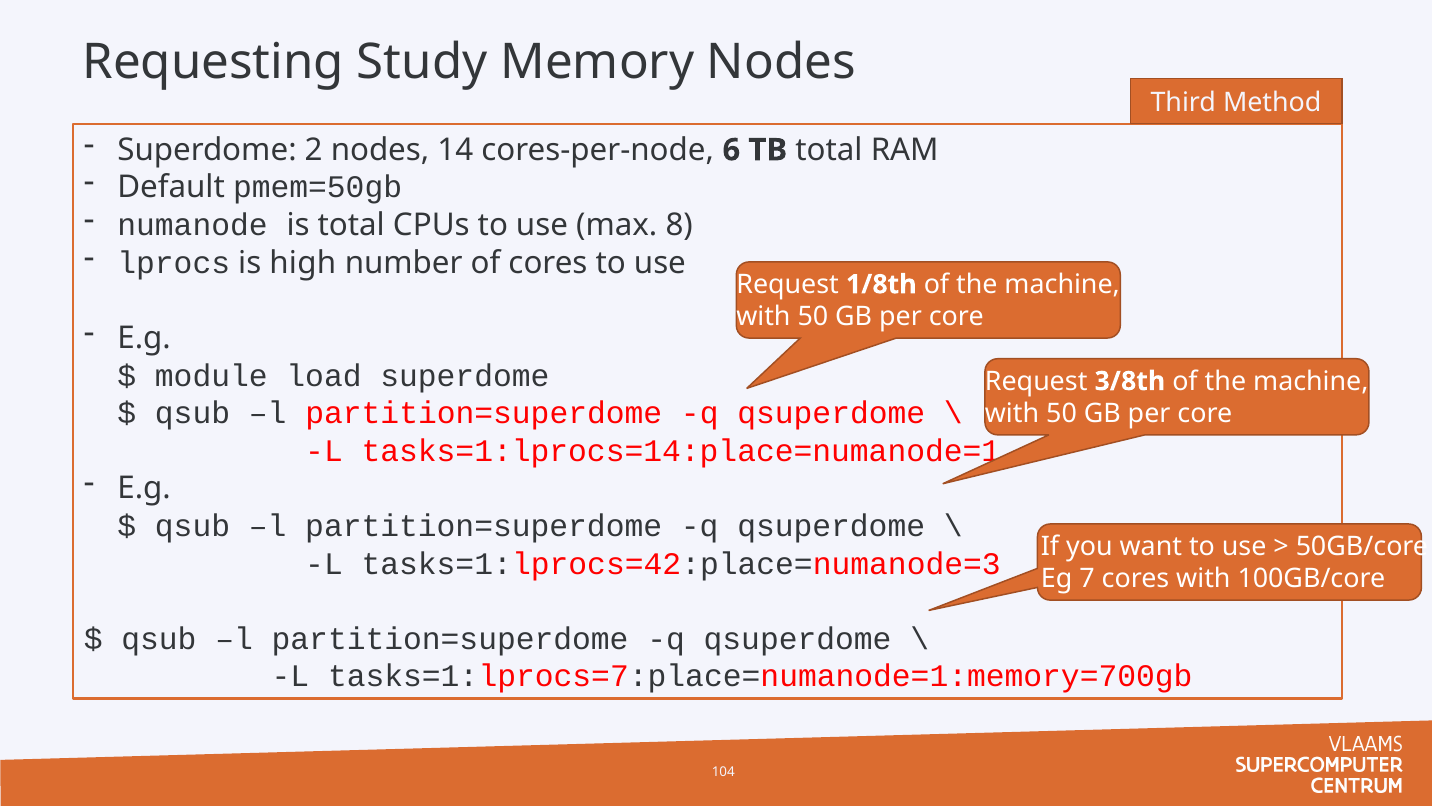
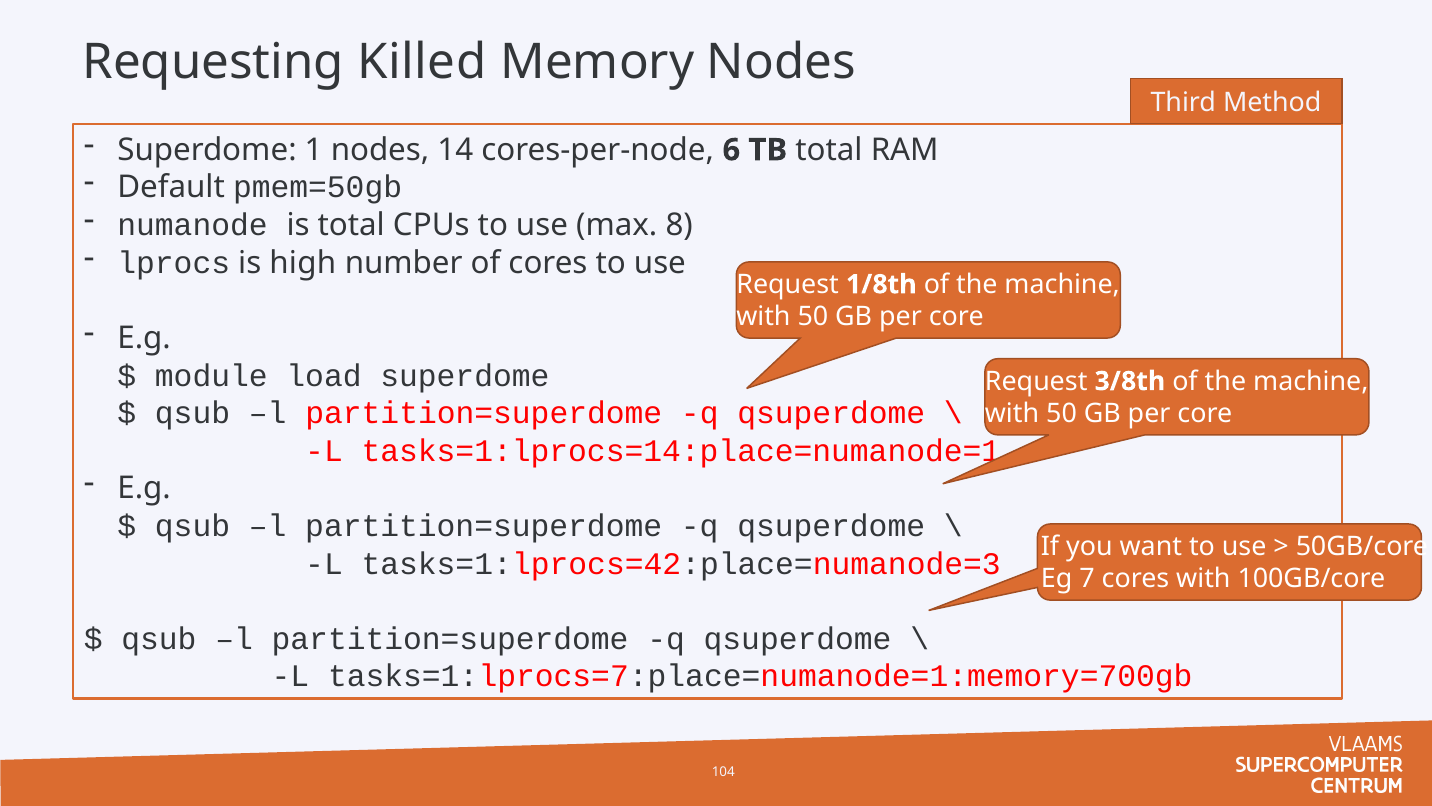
Study: Study -> Killed
2: 2 -> 1
